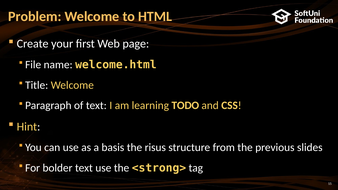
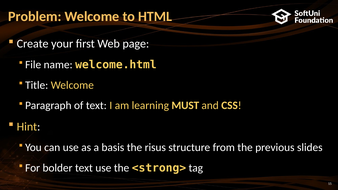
TODO: TODO -> MUST
